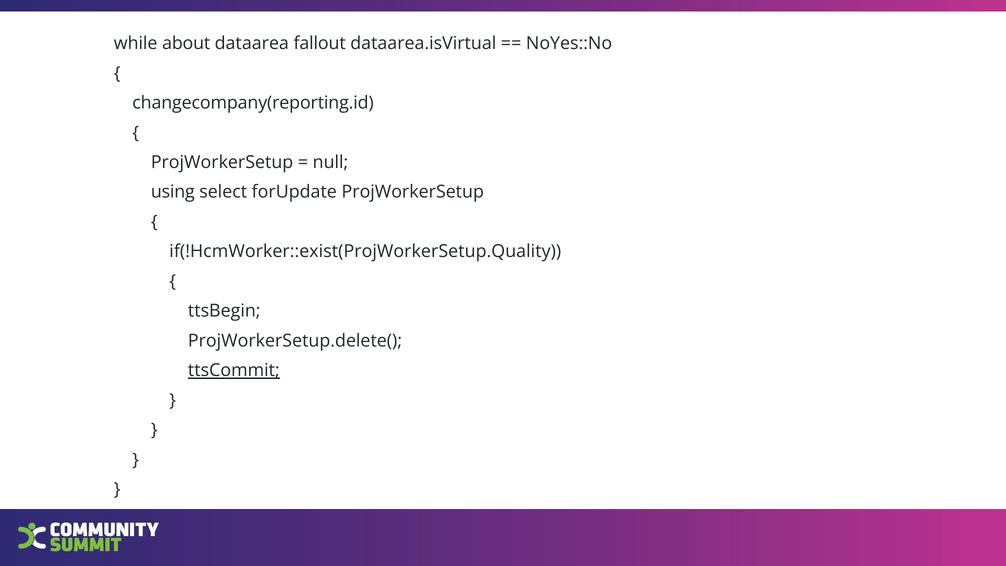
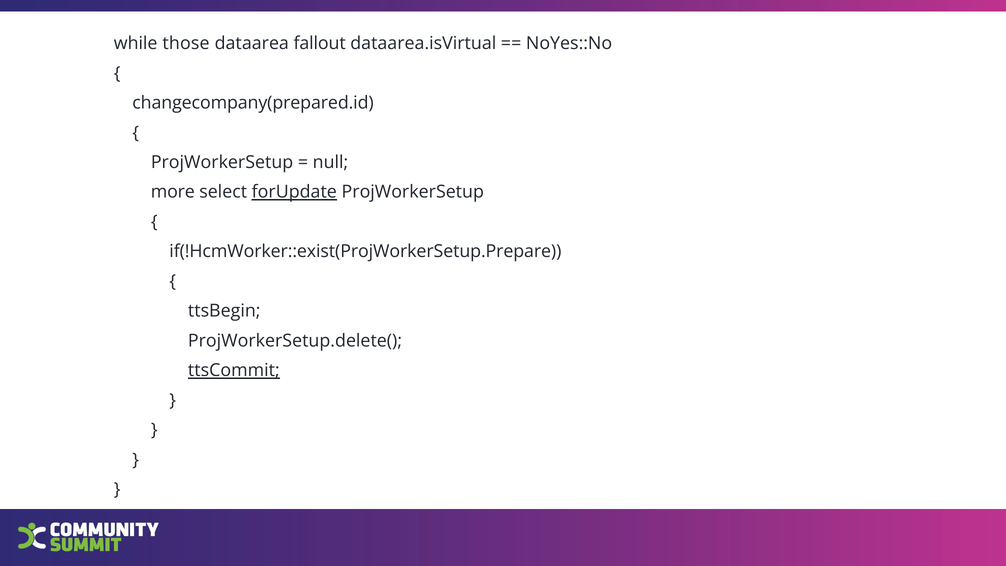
about: about -> those
changecompany(reporting.id: changecompany(reporting.id -> changecompany(prepared.id
using: using -> more
forUpdate underline: none -> present
if(!HcmWorker::exist(ProjWorkerSetup.Quality: if(!HcmWorker::exist(ProjWorkerSetup.Quality -> if(!HcmWorker::exist(ProjWorkerSetup.Prepare
